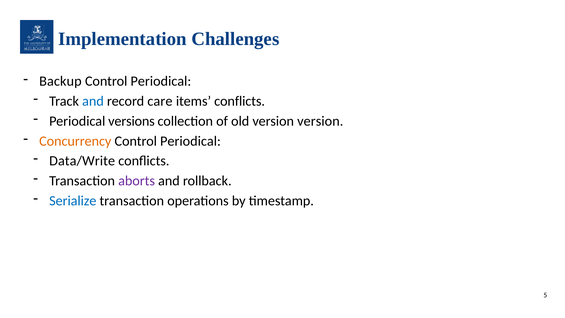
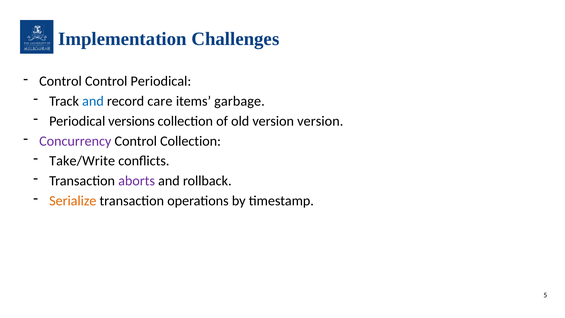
Backup at (60, 81): Backup -> Control
items conflicts: conflicts -> garbage
Concurrency colour: orange -> purple
Periodical at (190, 141): Periodical -> Collection
Data/Write: Data/Write -> Take/Write
Serialize colour: blue -> orange
